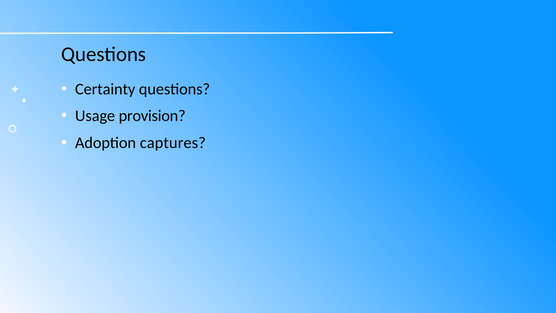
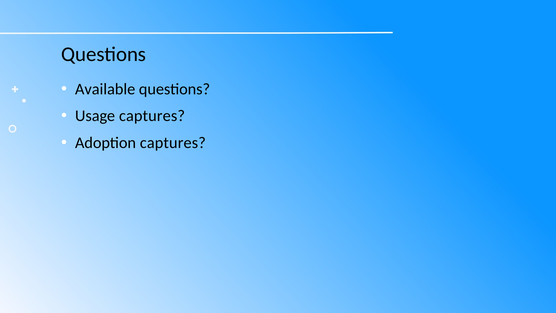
Certainty: Certainty -> Available
Usage provision: provision -> captures
